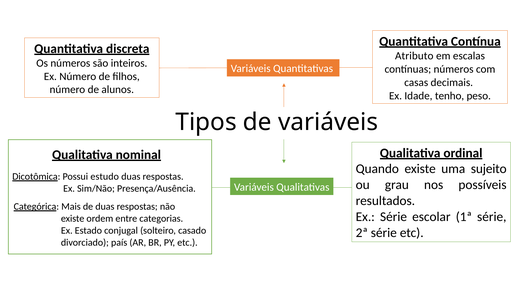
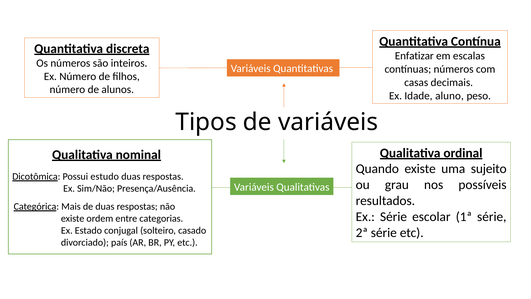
Atributo: Atributo -> Enfatizar
tenho: tenho -> aluno
